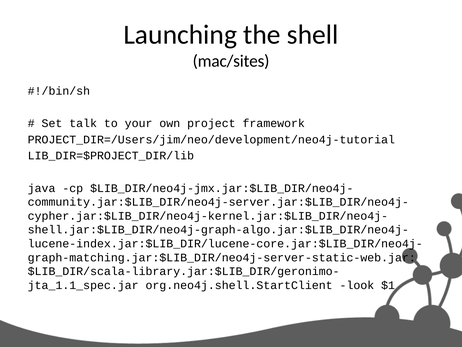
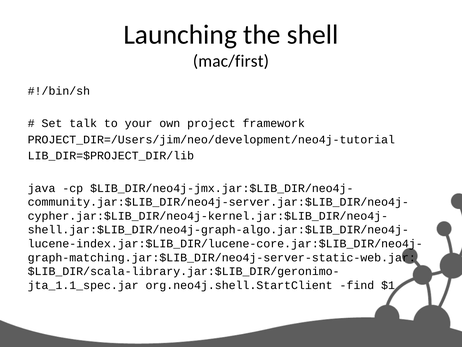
mac/sites: mac/sites -> mac/first
look: look -> find
